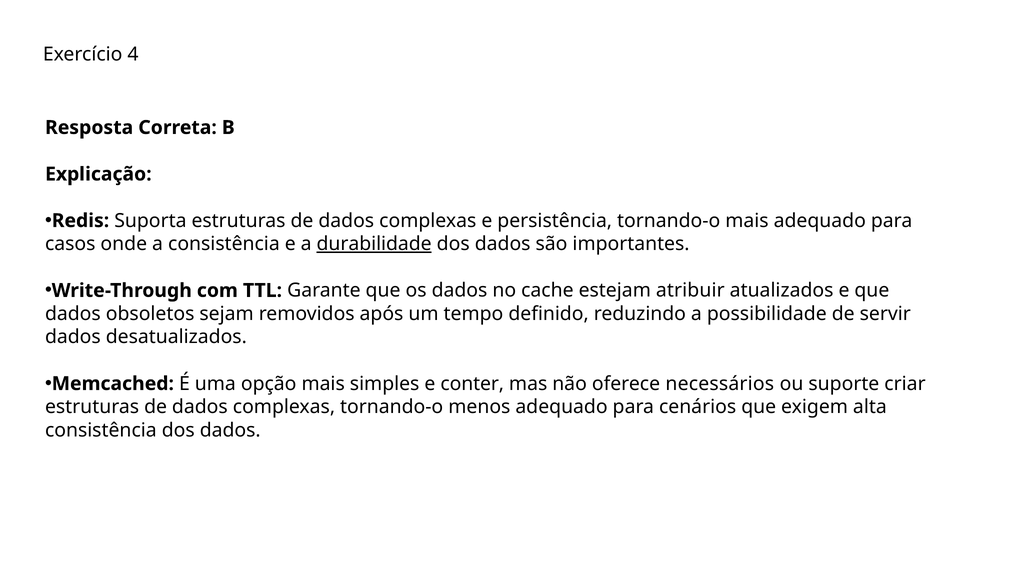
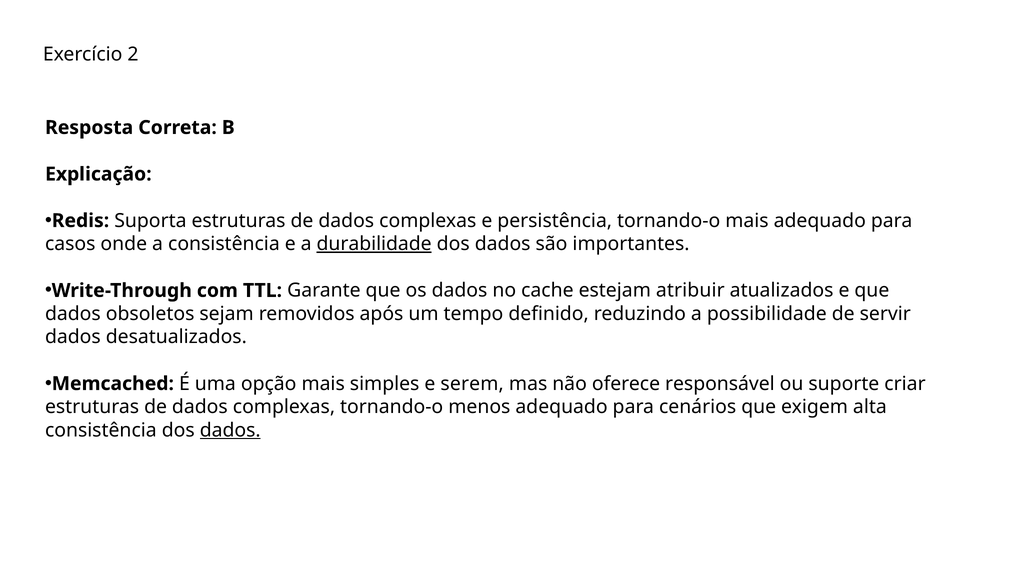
4: 4 -> 2
conter: conter -> serem
necessários: necessários -> responsável
dados at (230, 430) underline: none -> present
